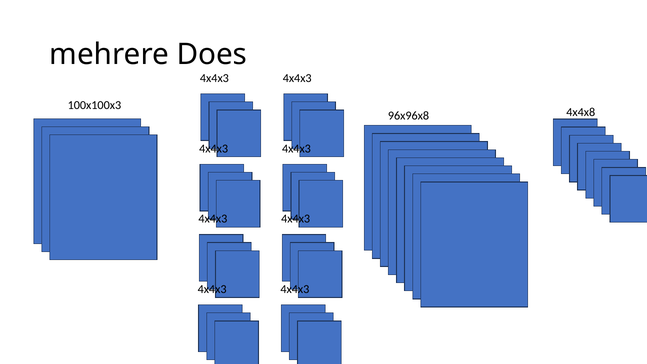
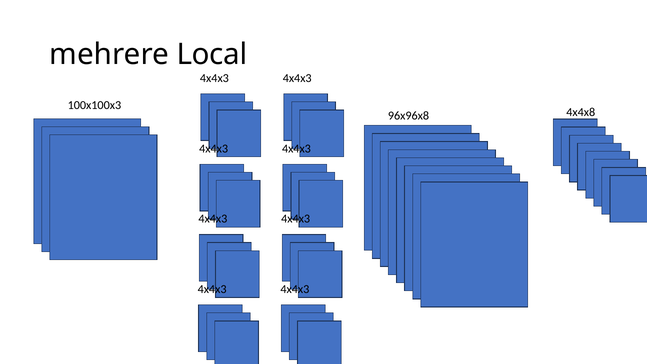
Does: Does -> Local
